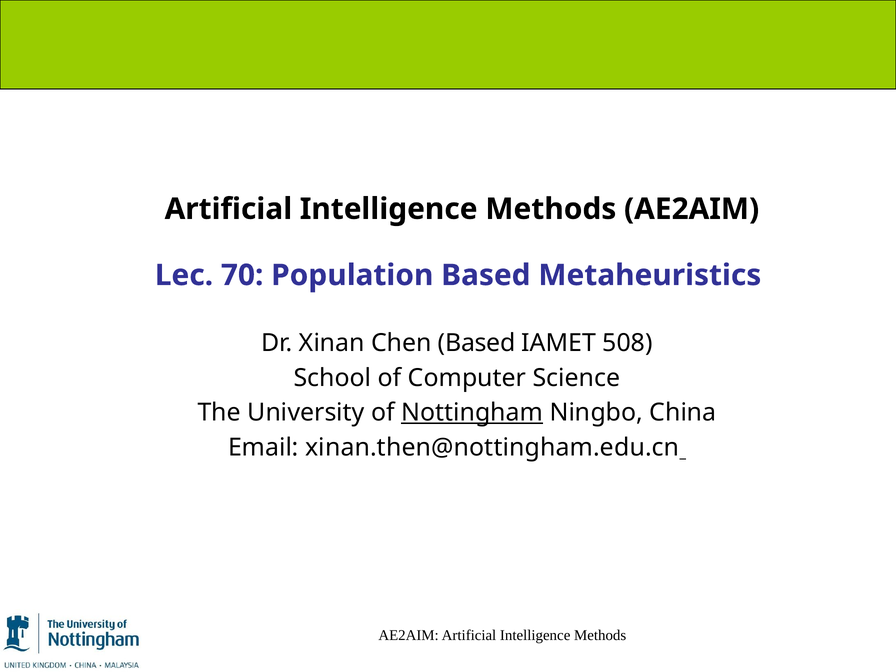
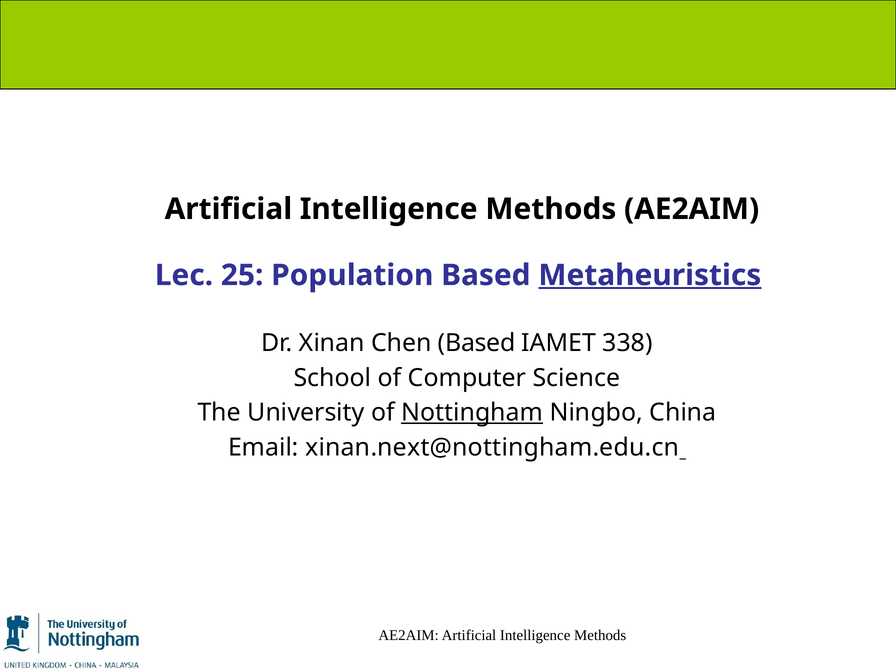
70: 70 -> 25
Metaheuristics underline: none -> present
508: 508 -> 338
xinan.then@nottingham.edu.cn: xinan.then@nottingham.edu.cn -> xinan.next@nottingham.edu.cn
